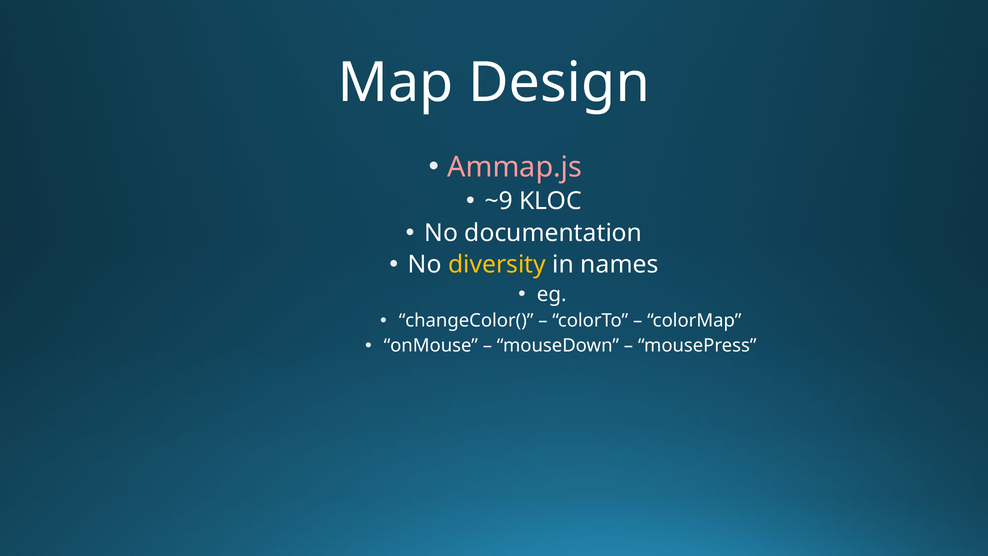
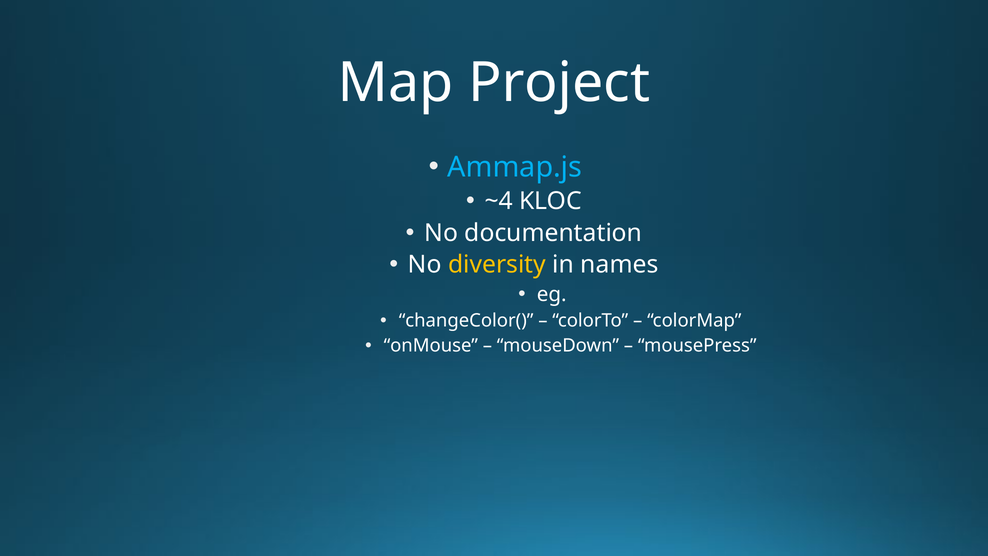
Design: Design -> Project
Ammap.js colour: pink -> light blue
~9: ~9 -> ~4
